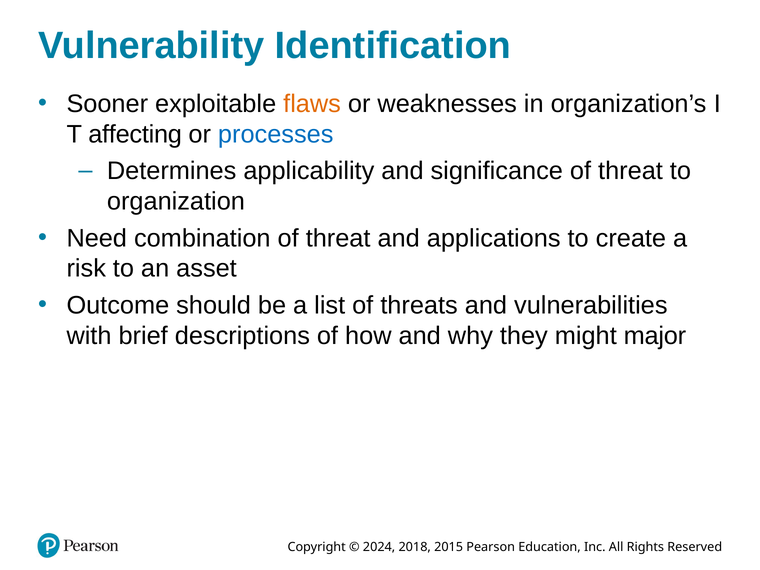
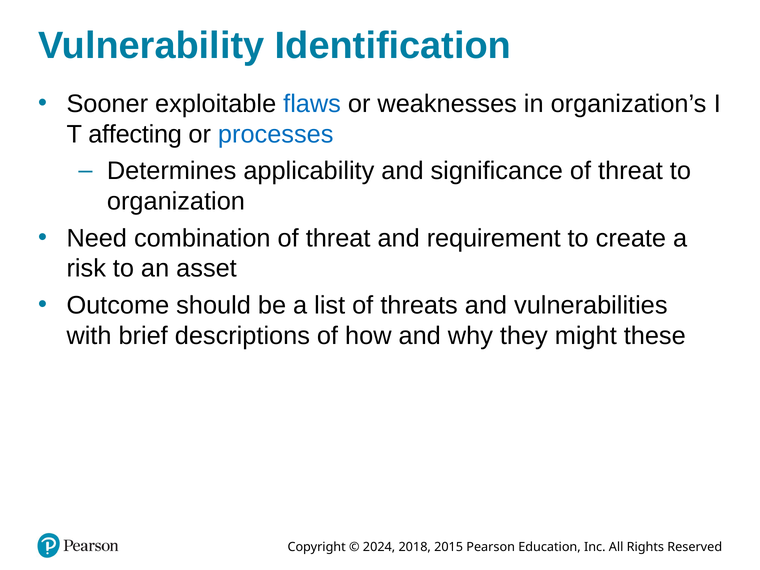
flaws colour: orange -> blue
applications: applications -> requirement
major: major -> these
